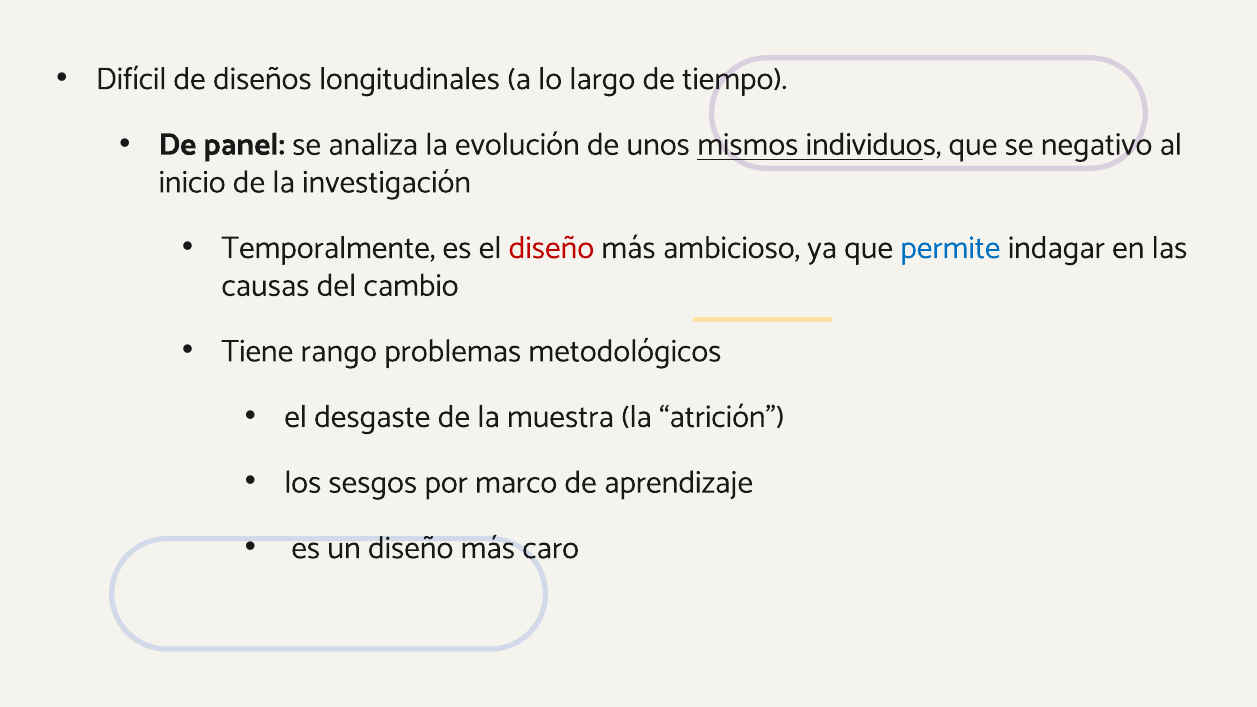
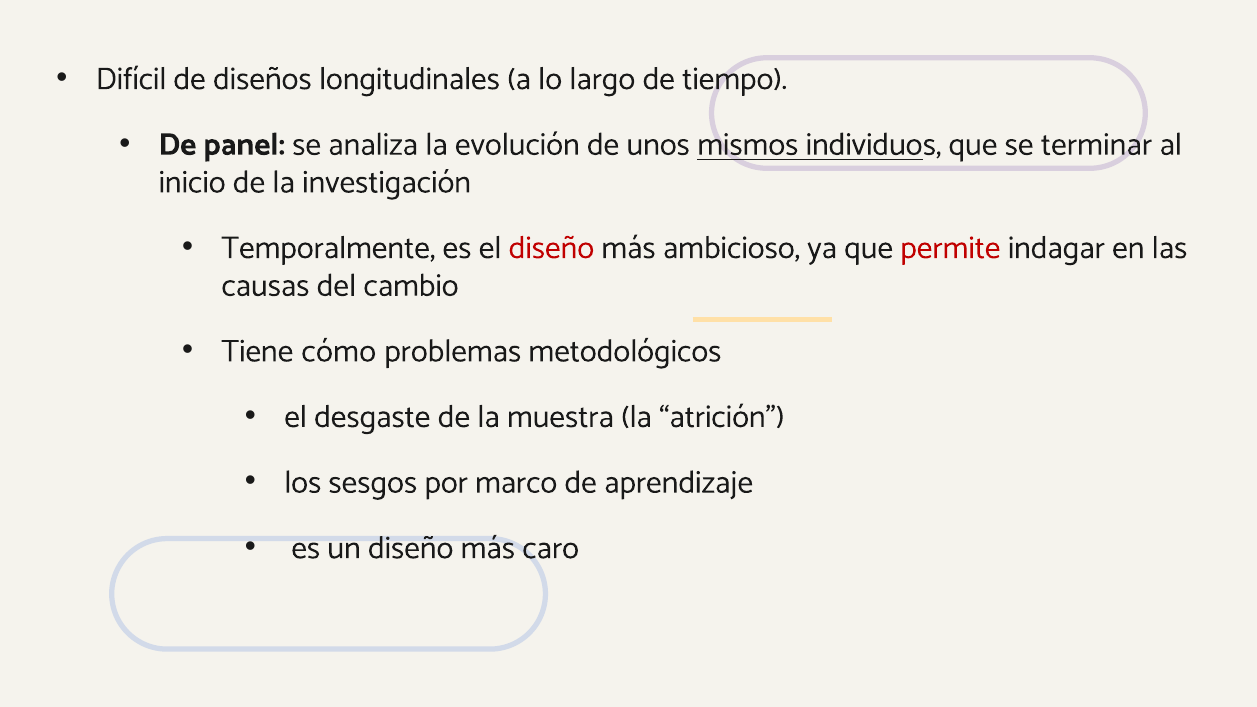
negativo: negativo -> terminar
permite colour: blue -> red
rango: rango -> cómo
